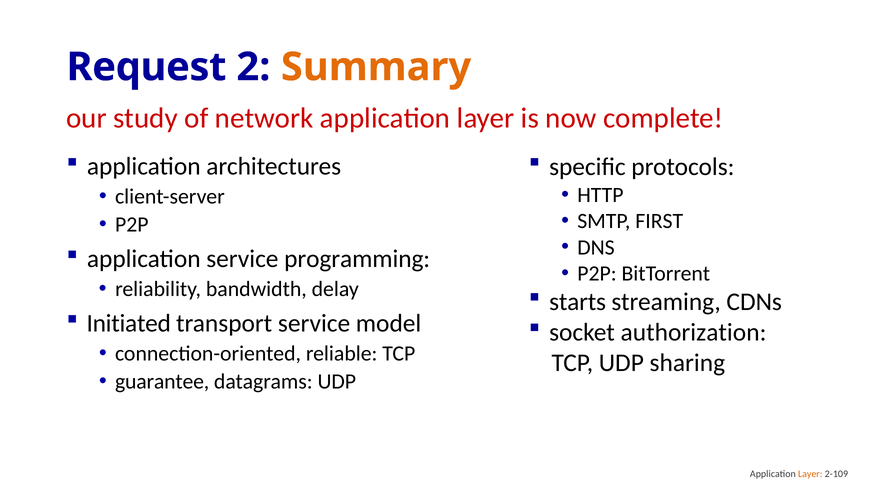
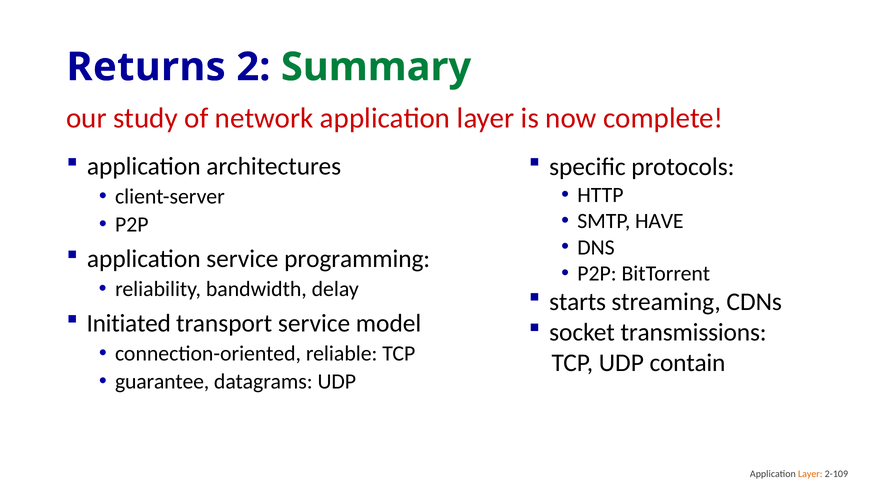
Request: Request -> Returns
Summary colour: orange -> green
FIRST: FIRST -> HAVE
authorization: authorization -> transmissions
sharing: sharing -> contain
